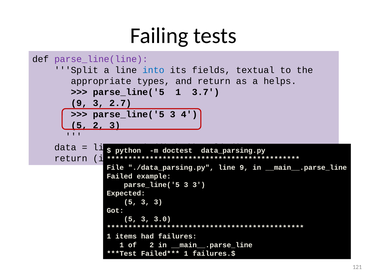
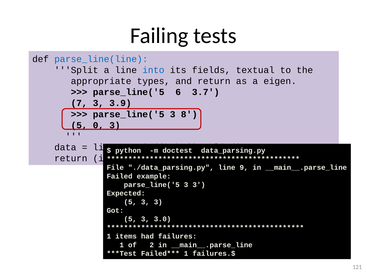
parse_line(line colour: purple -> blue
helps: helps -> eigen
parse_line('5 1: 1 -> 6
9 at (79, 103): 9 -> 7
2.7: 2.7 -> 3.9
4: 4 -> 8
5 2: 2 -> 0
